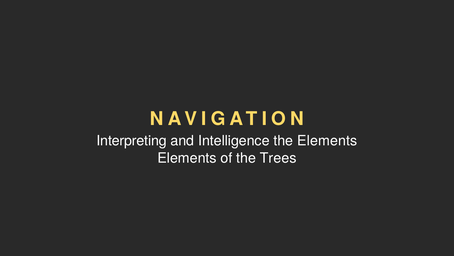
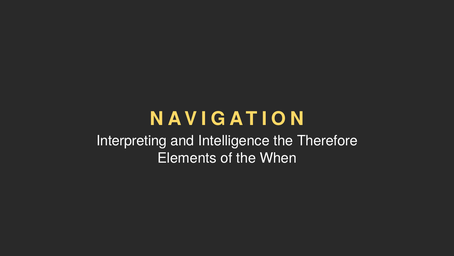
the Elements: Elements -> Therefore
Trees: Trees -> When
